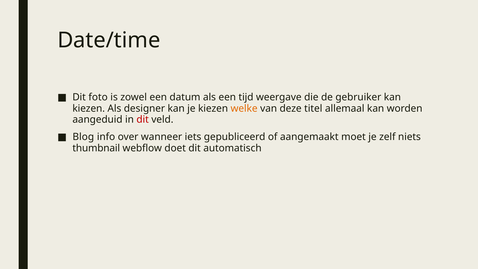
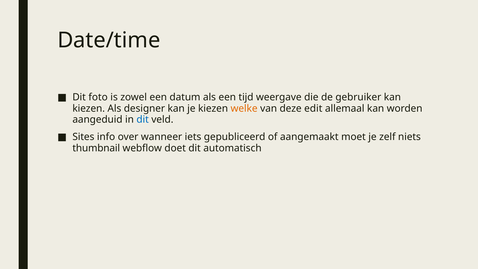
titel: titel -> edit
dit at (143, 120) colour: red -> blue
Blog: Blog -> Sites
